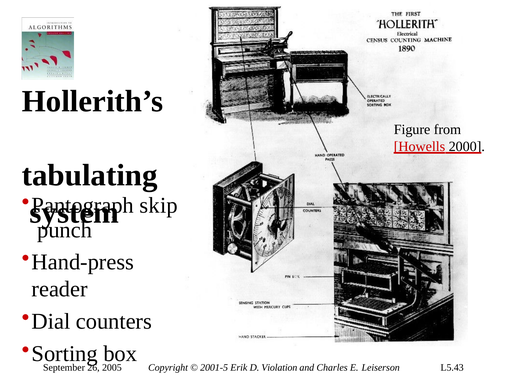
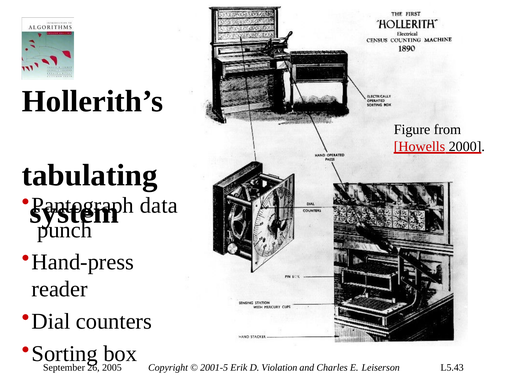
skip: skip -> data
